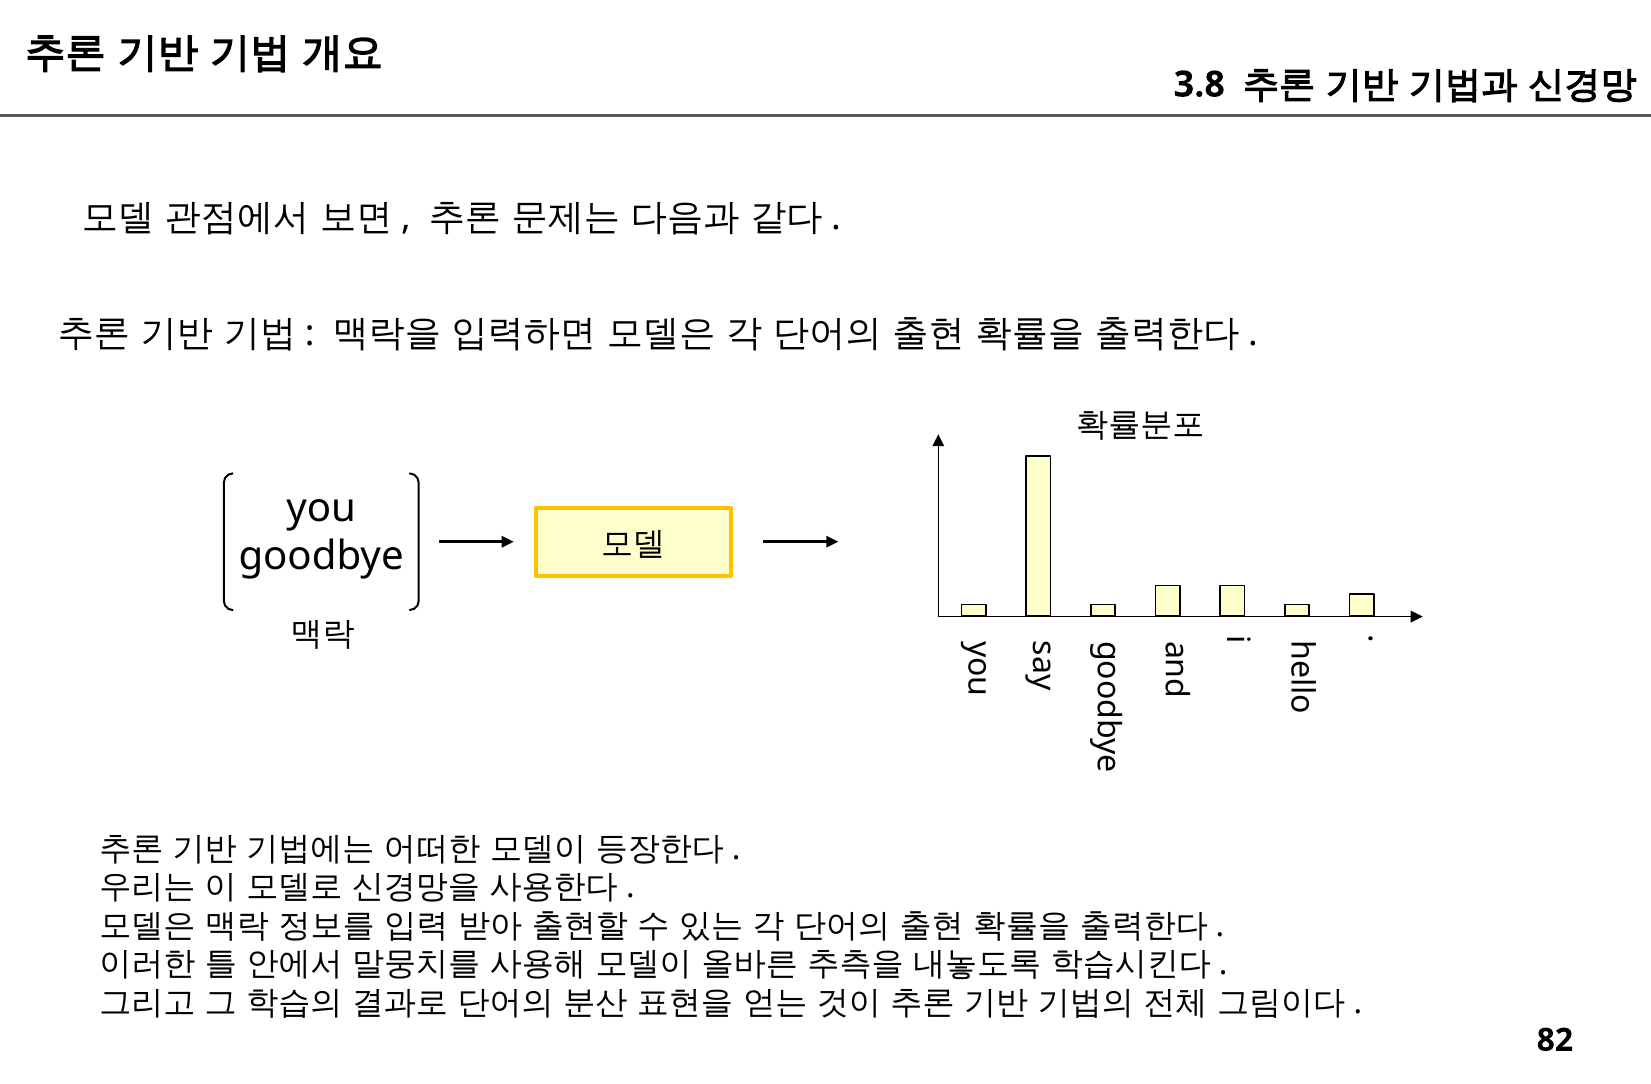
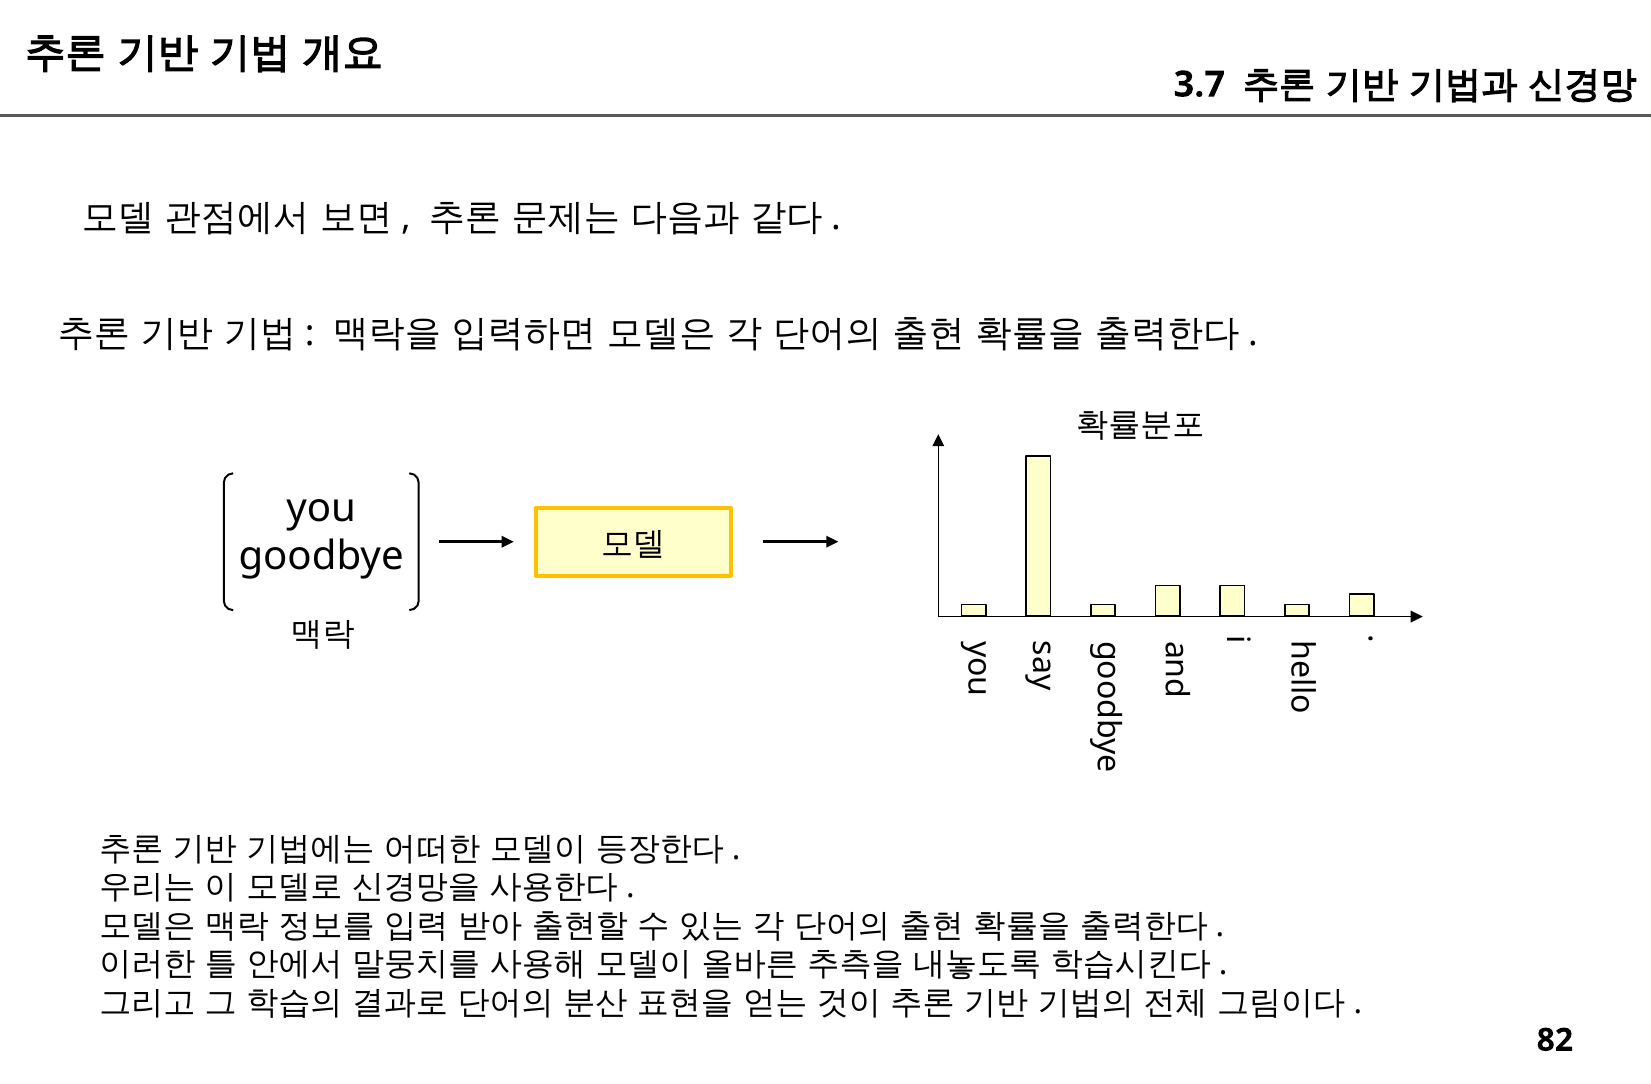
3.8: 3.8 -> 3.7
